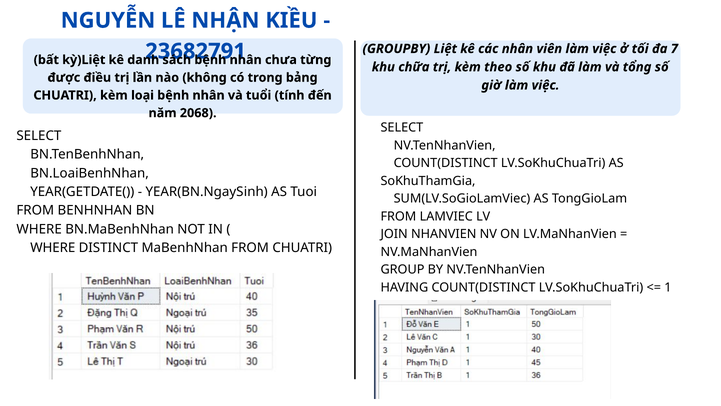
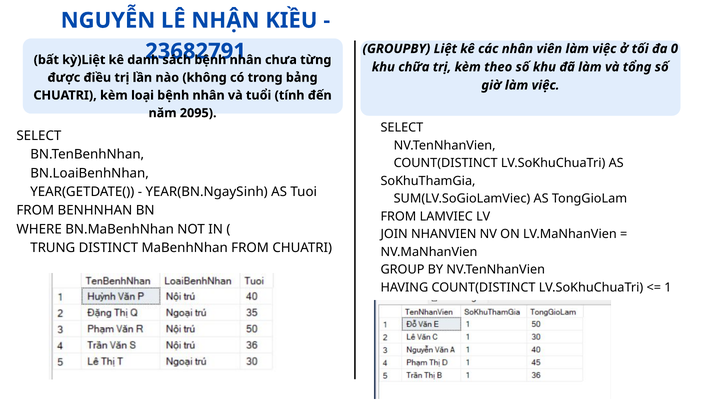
7: 7 -> 0
2068: 2068 -> 2095
WHERE at (53, 248): WHERE -> TRUNG
